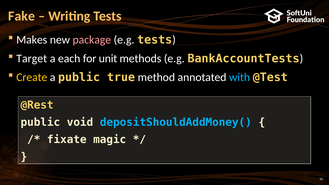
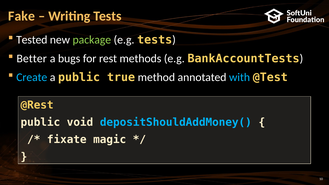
Makes: Makes -> Tested
package colour: pink -> light green
Target: Target -> Better
each: each -> bugs
unit: unit -> rest
Create colour: yellow -> light blue
